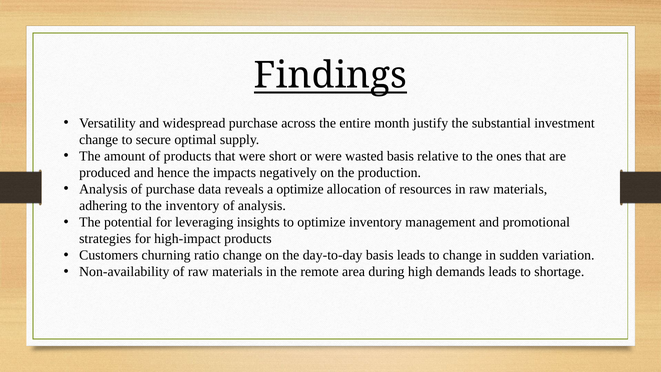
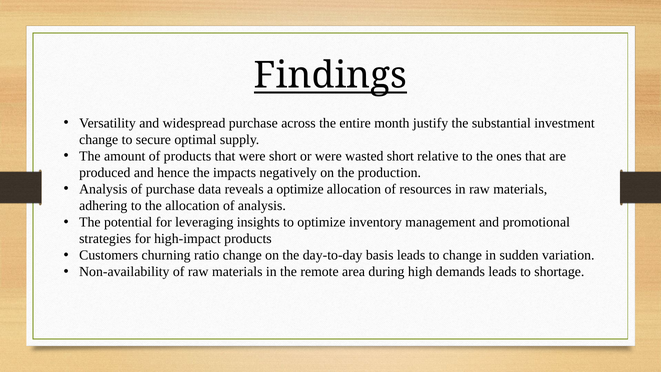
wasted basis: basis -> short
the inventory: inventory -> allocation
